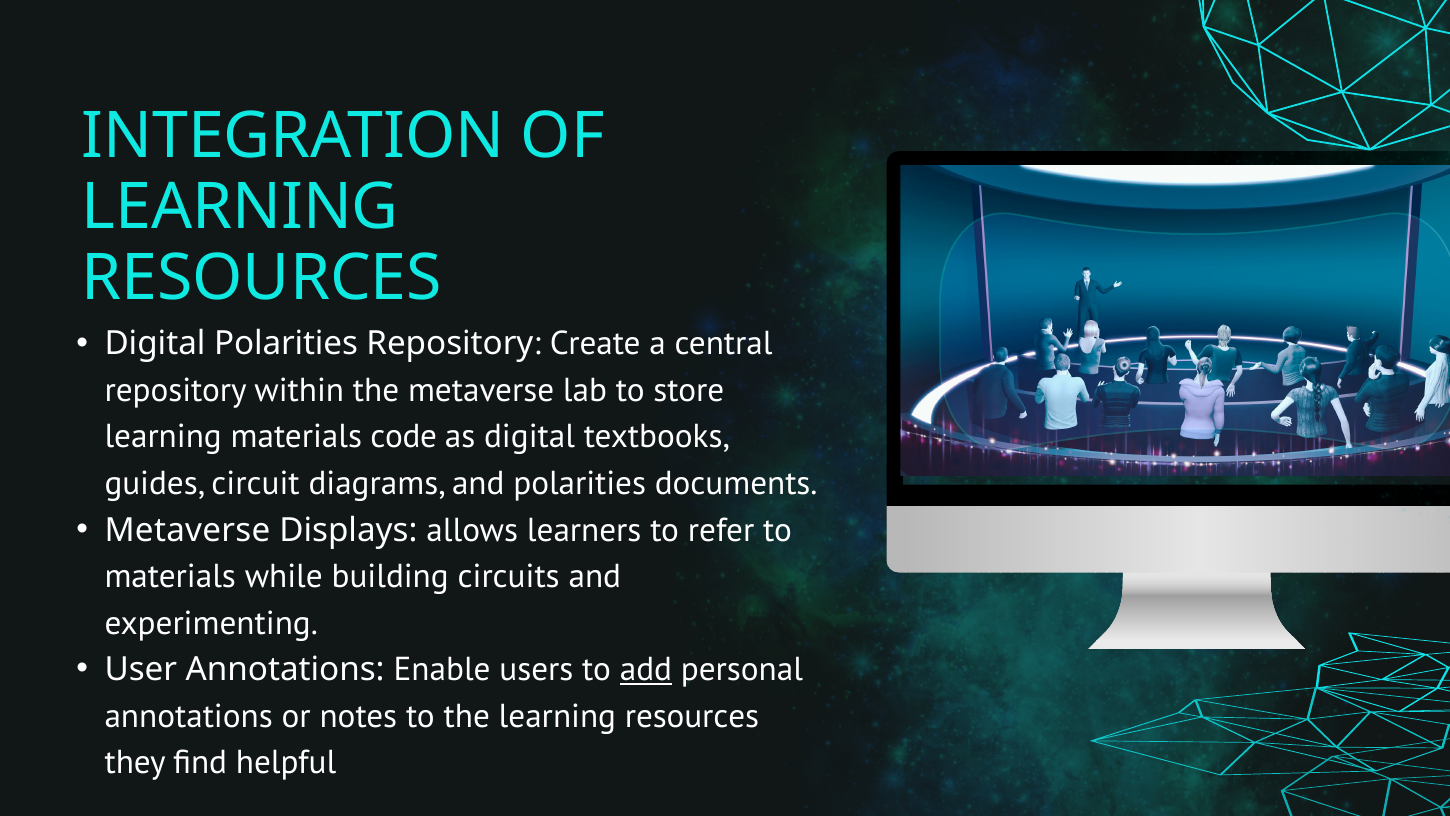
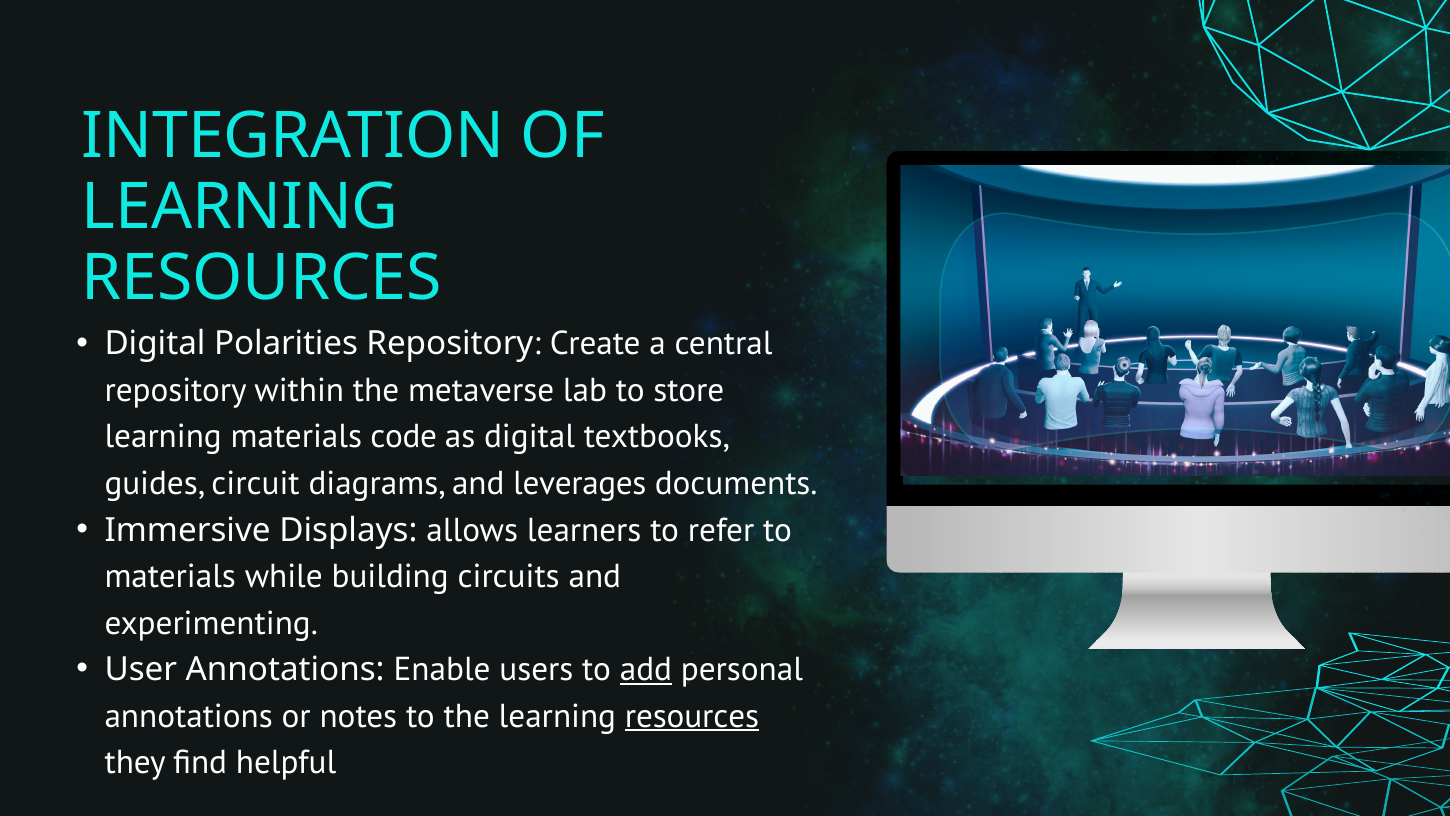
and polarities: polarities -> leverages
Metaverse at (187, 530): Metaverse -> Immersive
resources at (692, 716) underline: none -> present
